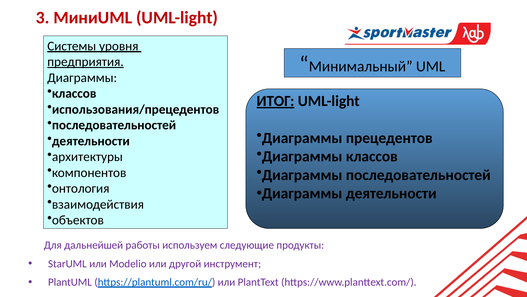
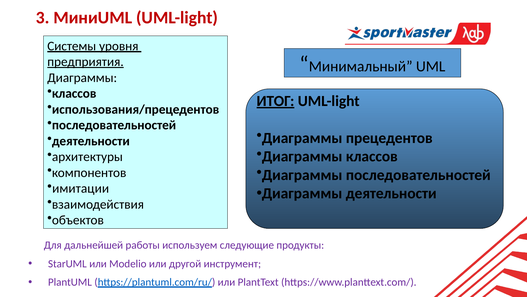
онтология: онтология -> имитации
